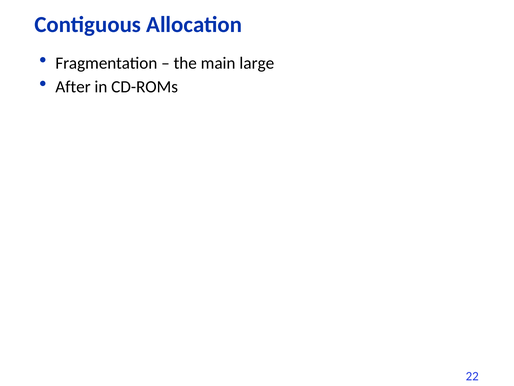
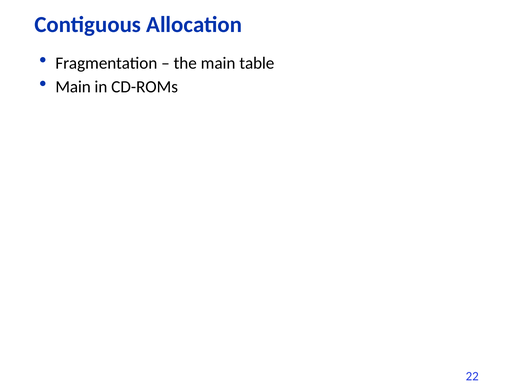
large: large -> table
After at (73, 87): After -> Main
